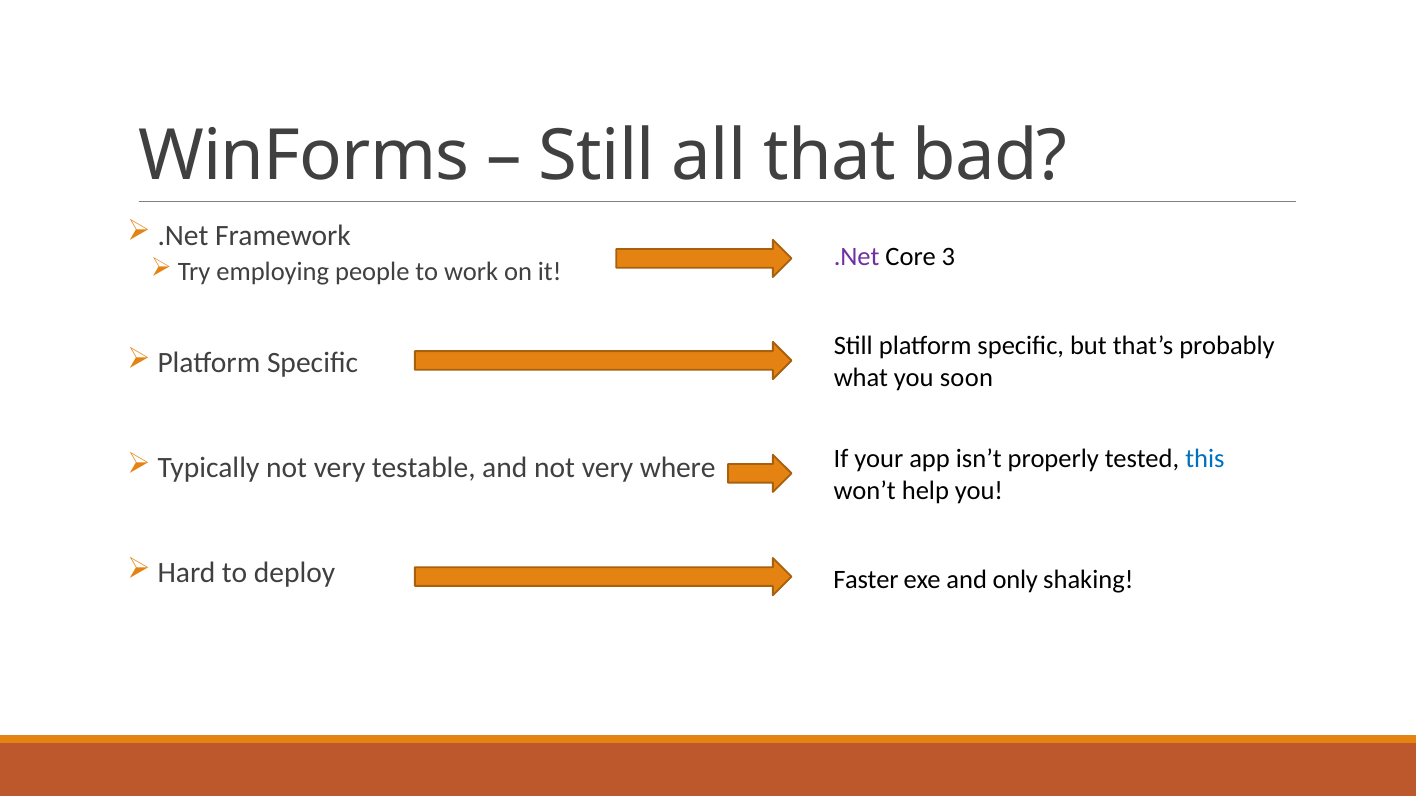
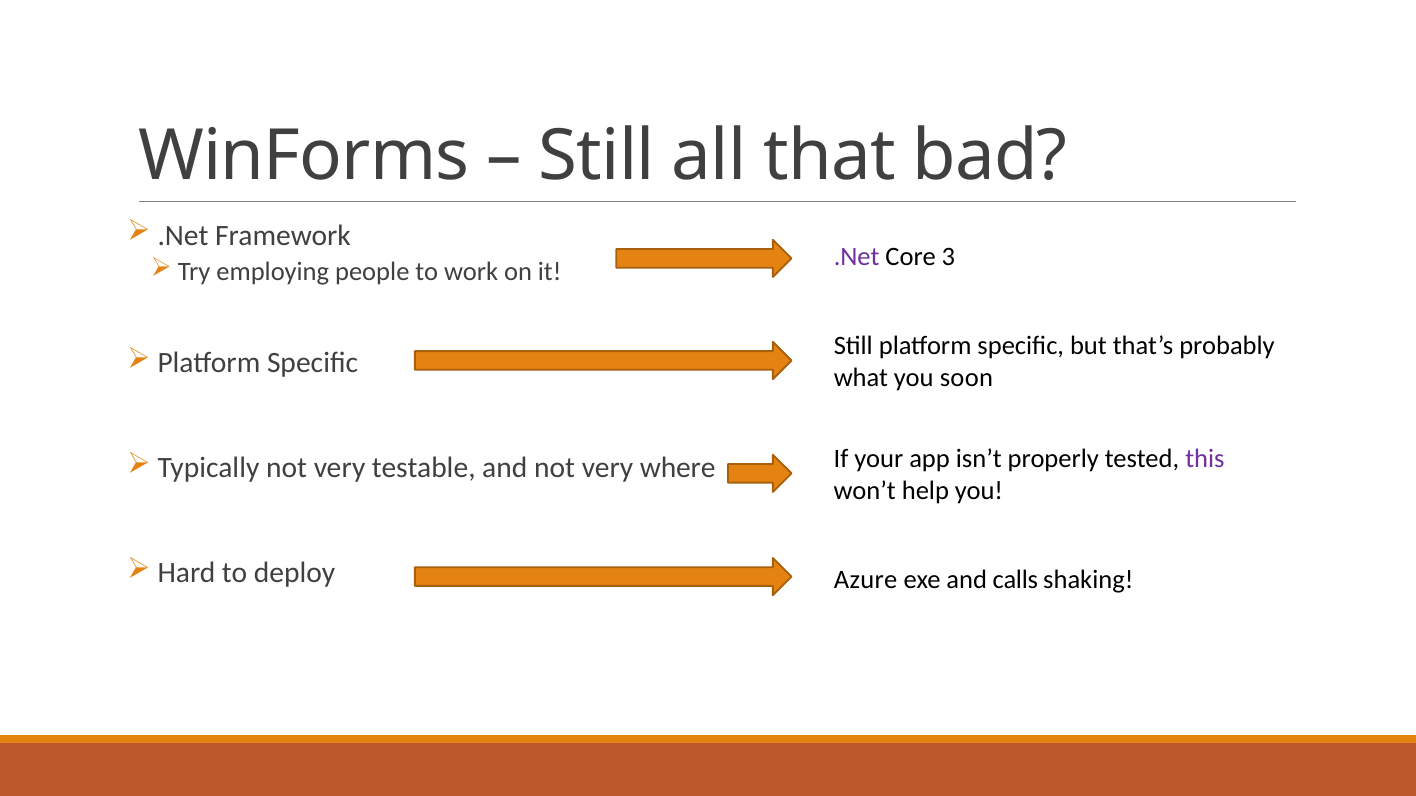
this colour: blue -> purple
Faster: Faster -> Azure
only: only -> calls
